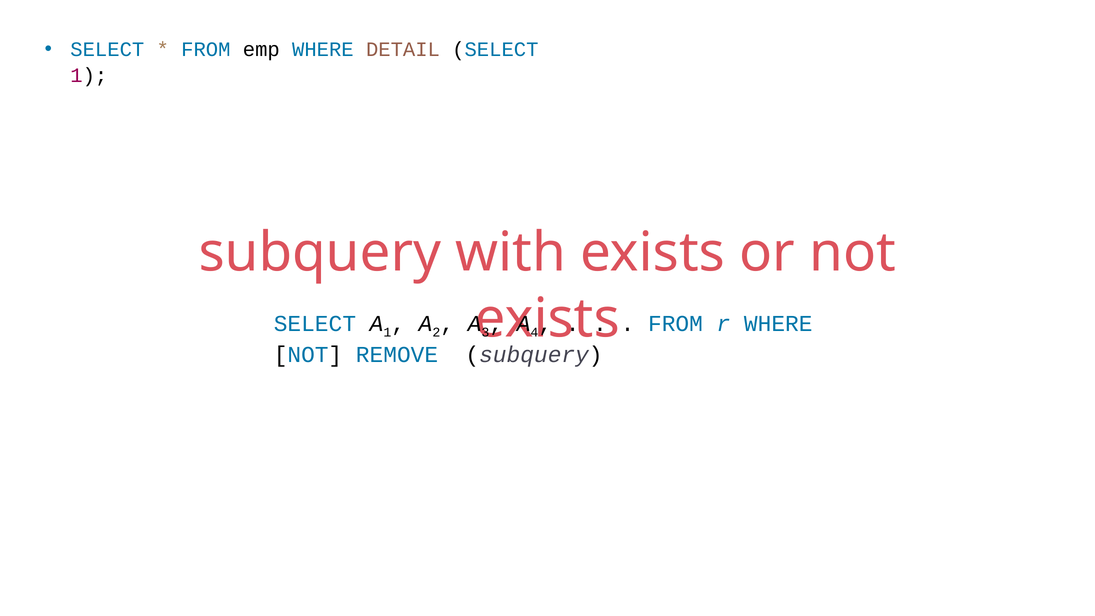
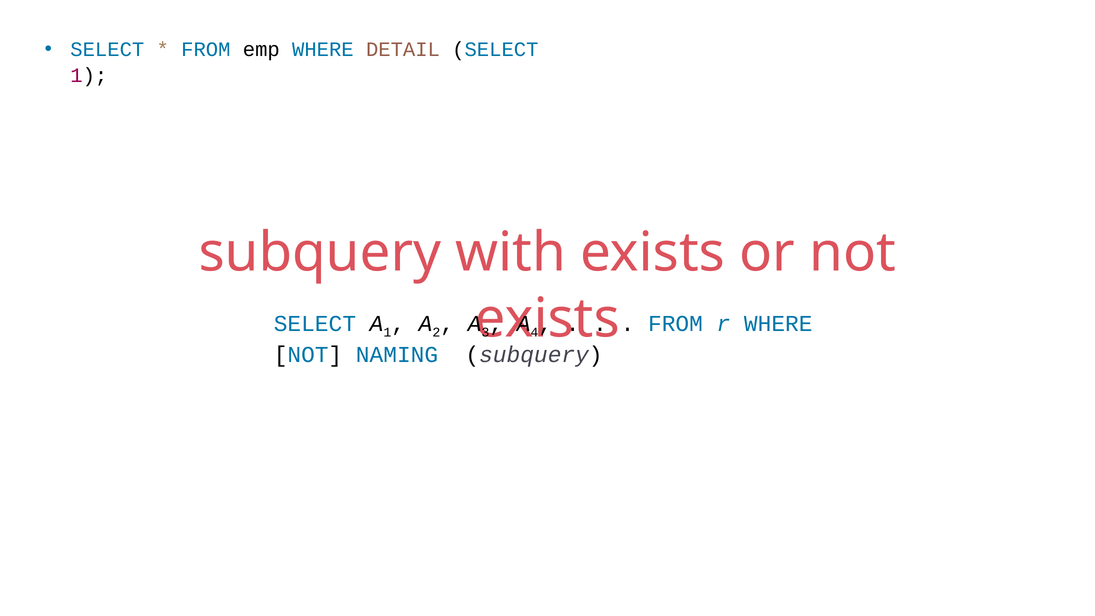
REMOVE: REMOVE -> NAMING
